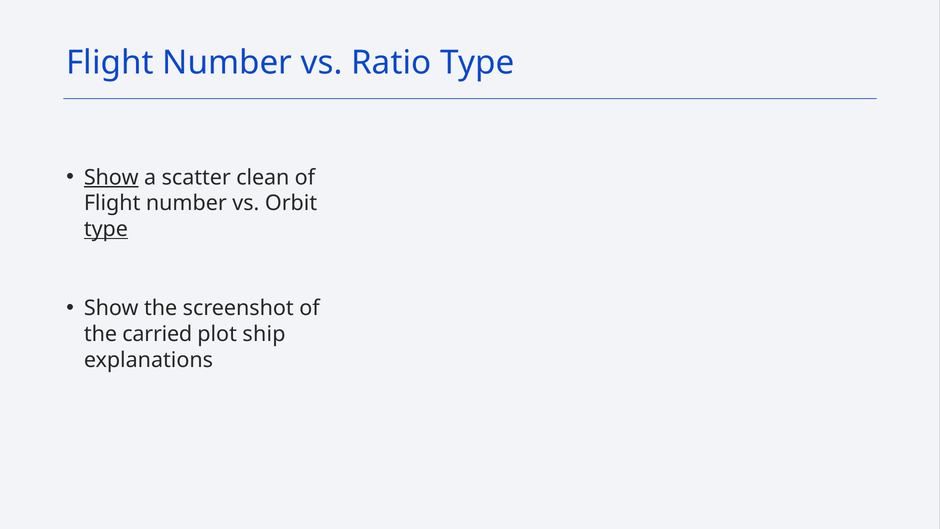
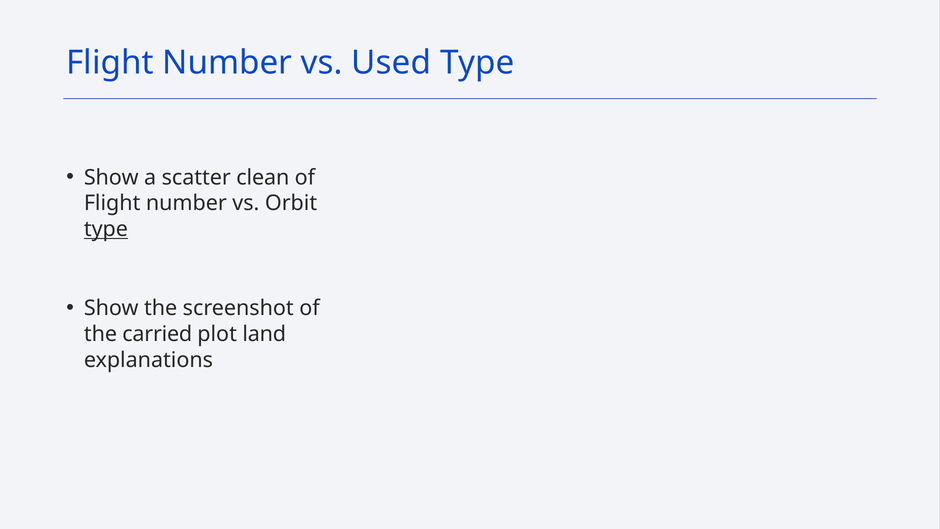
Ratio: Ratio -> Used
Show at (111, 177) underline: present -> none
ship: ship -> land
